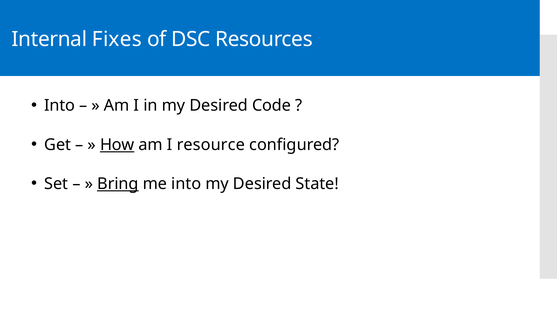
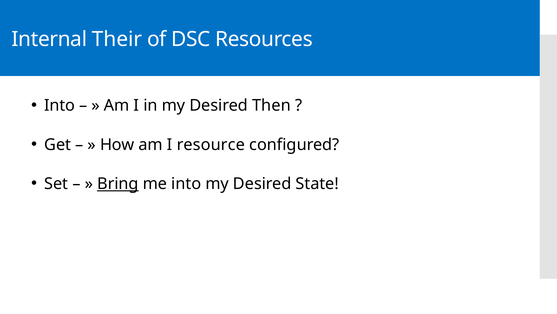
Fixes: Fixes -> Their
Code: Code -> Then
How underline: present -> none
